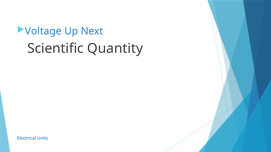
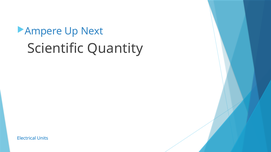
Voltage: Voltage -> Ampere
